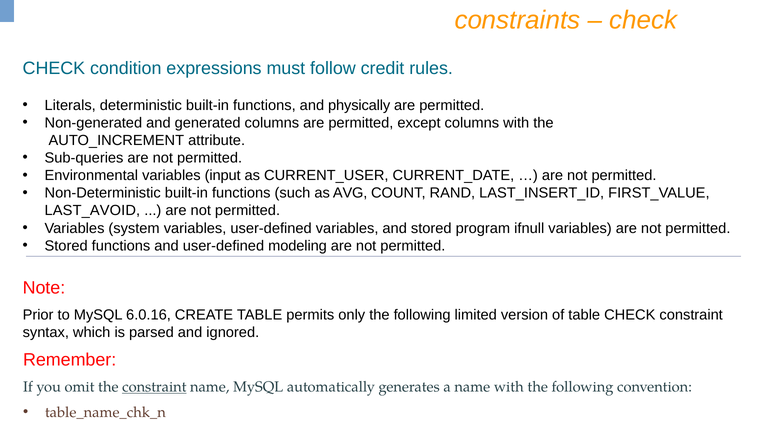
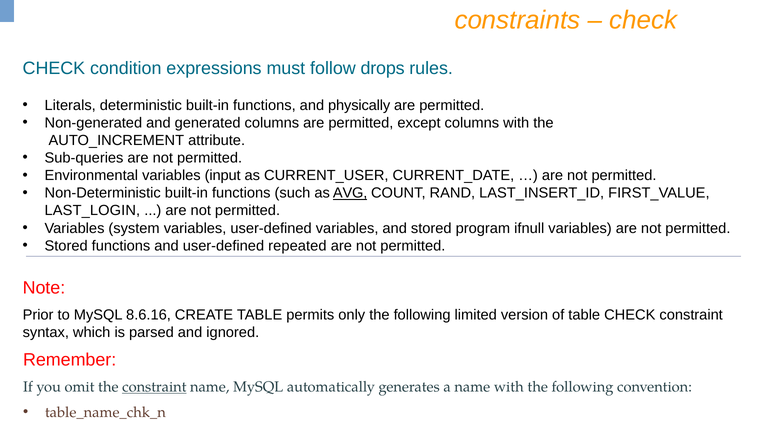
credit: credit -> drops
AVG underline: none -> present
LAST_AVOID: LAST_AVOID -> LAST_LOGIN
modeling: modeling -> repeated
6.0.16: 6.0.16 -> 8.6.16
